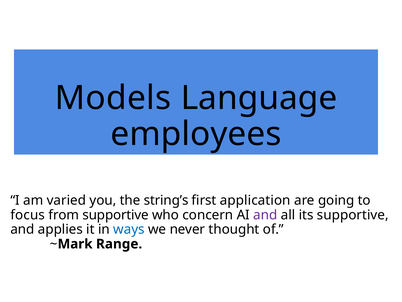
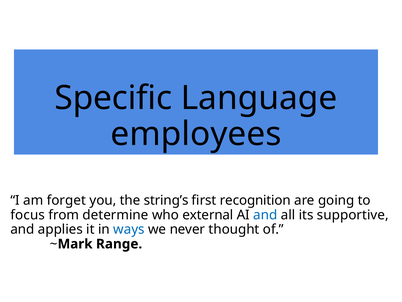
Models: Models -> Specific
varied: varied -> forget
application: application -> recognition
from supportive: supportive -> determine
concern: concern -> external
and at (265, 215) colour: purple -> blue
